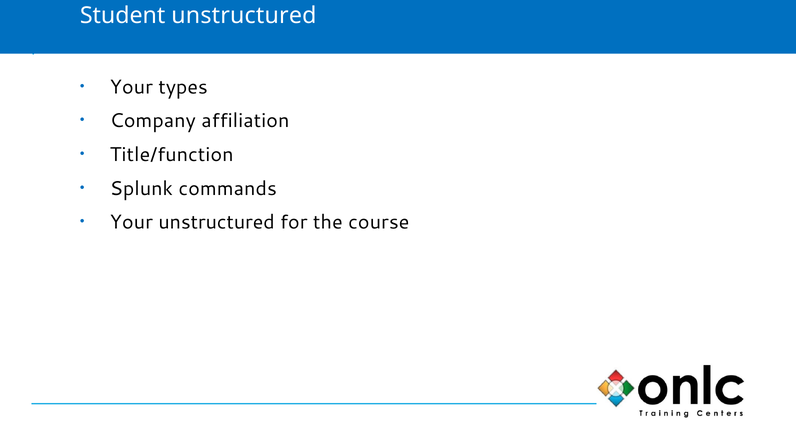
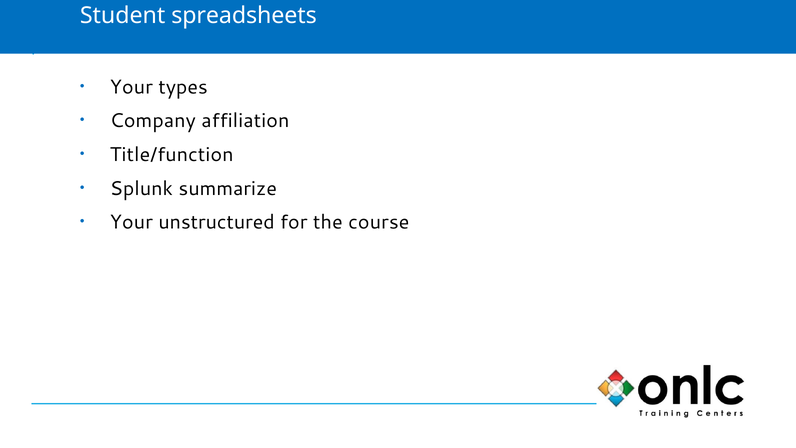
Student unstructured: unstructured -> spreadsheets
commands: commands -> summarize
